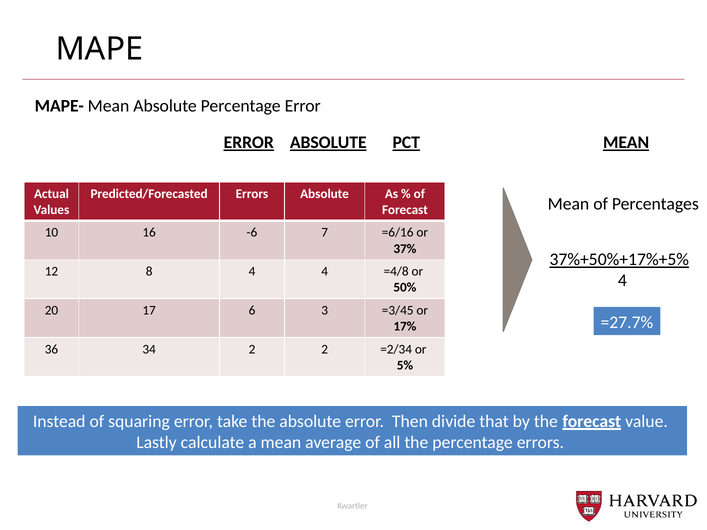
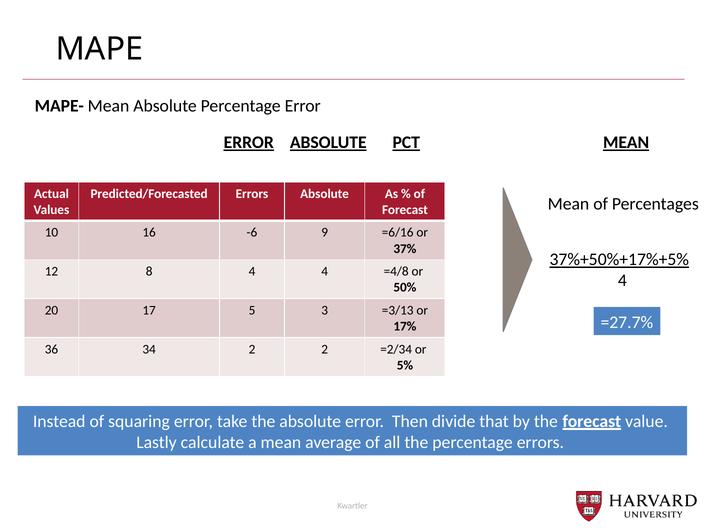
7: 7 -> 9
6: 6 -> 5
=3/45: =3/45 -> =3/13
